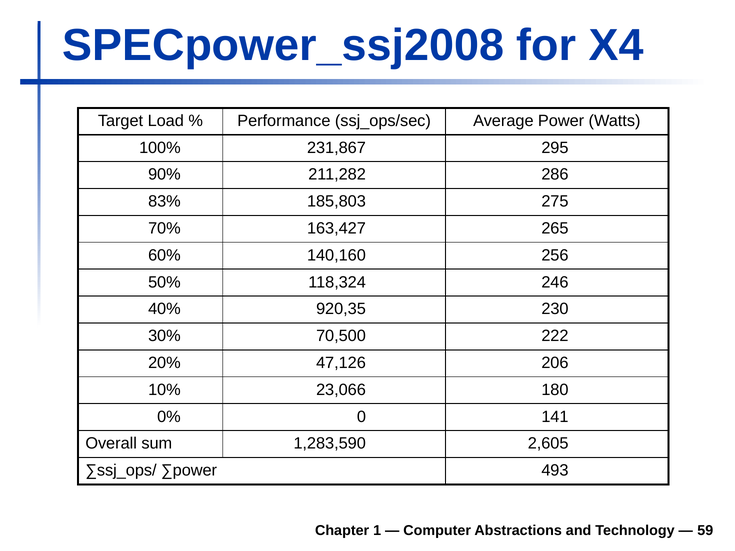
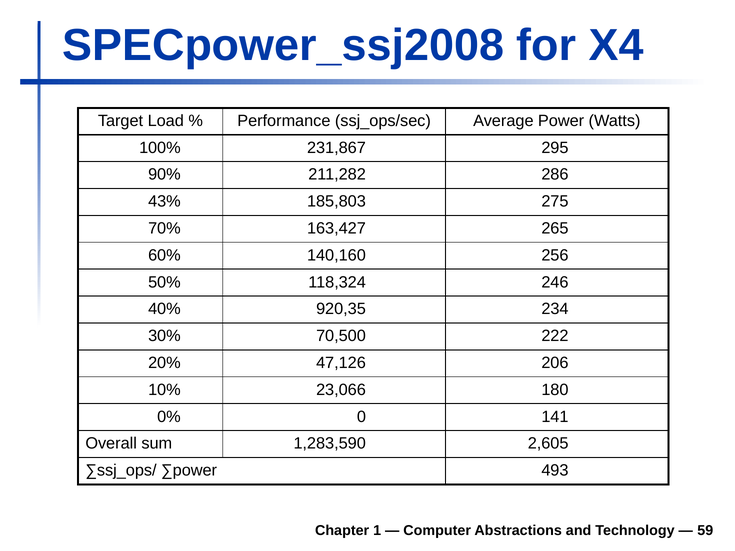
83%: 83% -> 43%
230: 230 -> 234
